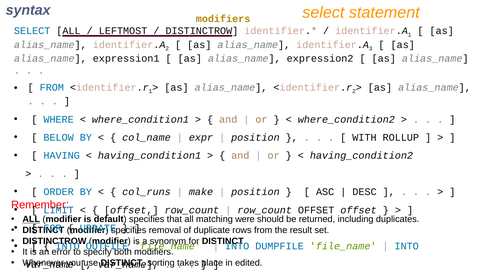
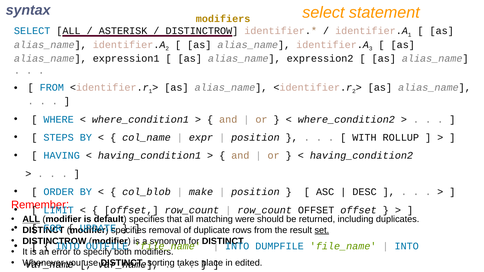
LEFTMOST: LEFTMOST -> ASTERISK
BELOW: BELOW -> STEPS
col_runs: col_runs -> col_blob
set underline: none -> present
